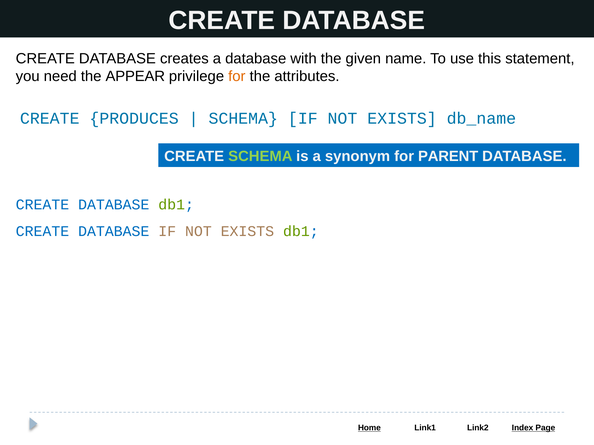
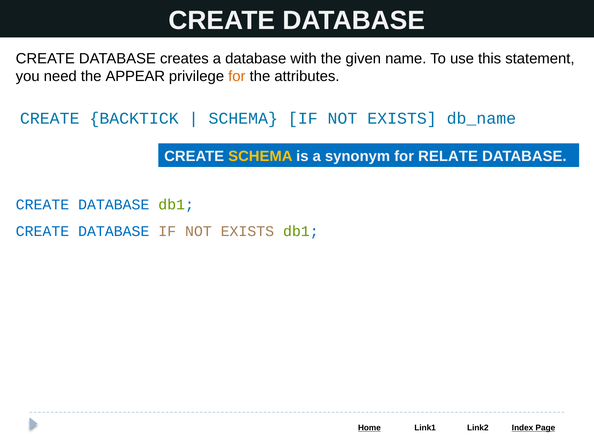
PRODUCES: PRODUCES -> BACKTICK
SCHEMA at (260, 156) colour: light green -> yellow
PARENT: PARENT -> RELATE
